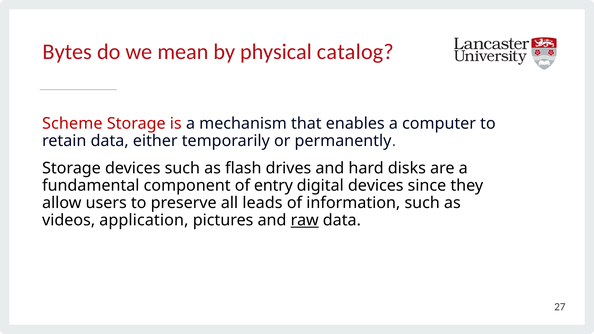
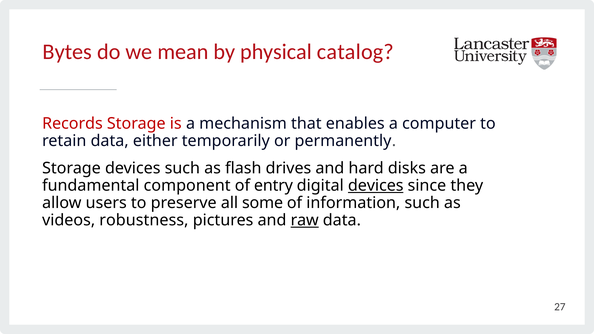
Scheme: Scheme -> Records
devices at (376, 186) underline: none -> present
leads: leads -> some
application: application -> robustness
